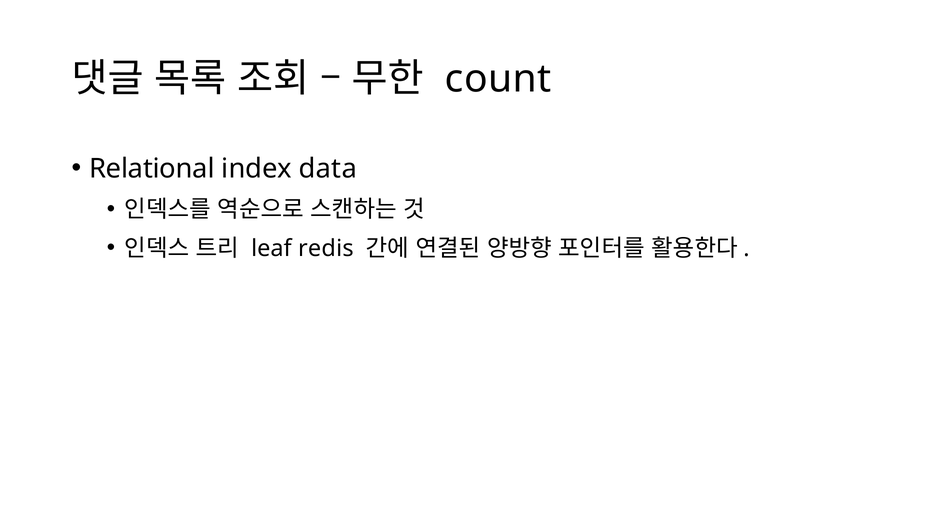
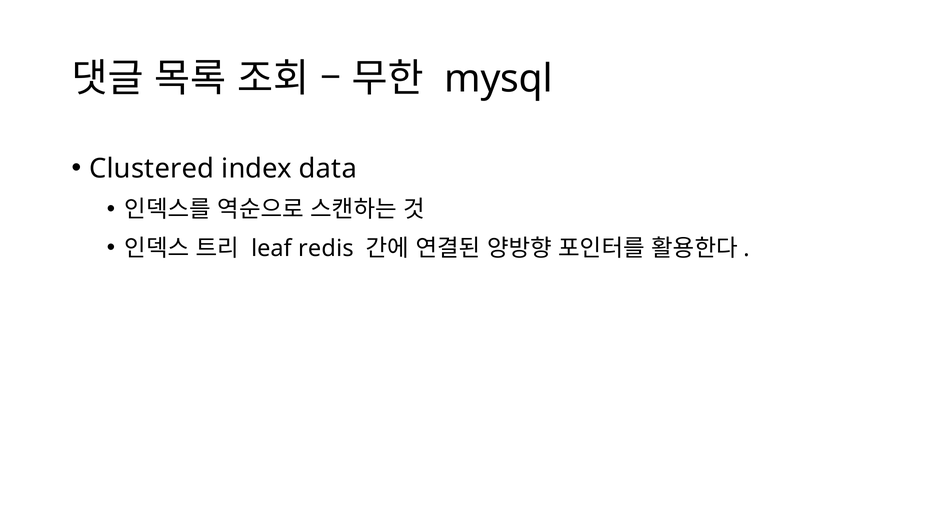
count: count -> mysql
Relational: Relational -> Clustered
